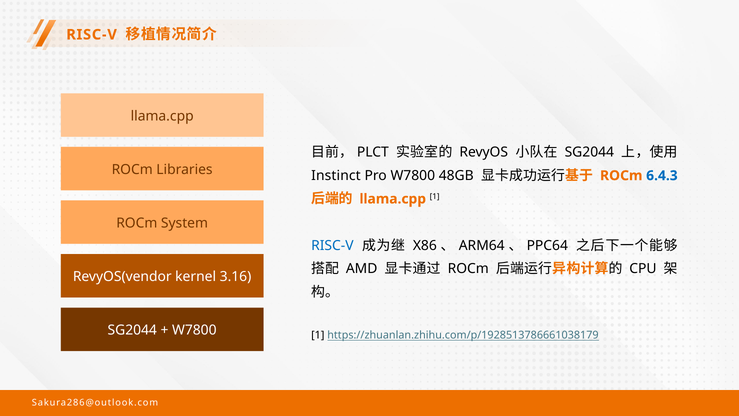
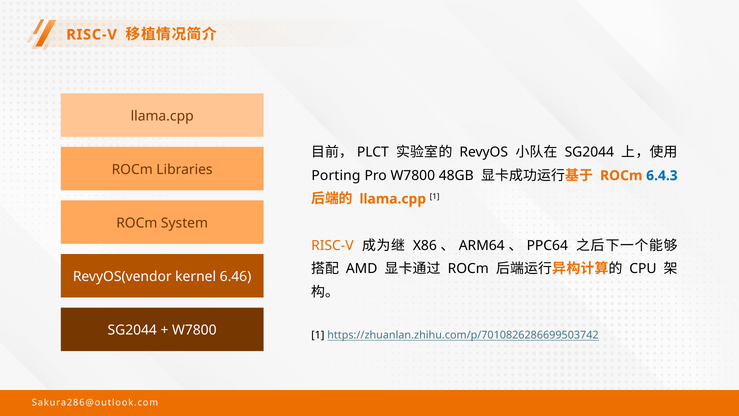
Instinct: Instinct -> Porting
RISC-V at (332, 245) colour: blue -> orange
3.16: 3.16 -> 6.46
https://zhuanlan.zhihu.com/p/1928513786661038179: https://zhuanlan.zhihu.com/p/1928513786661038179 -> https://zhuanlan.zhihu.com/p/7010826286699503742
